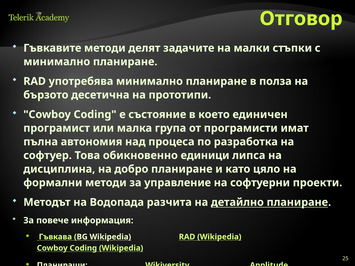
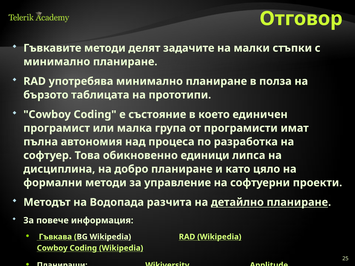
десетична: десетична -> таблицата
